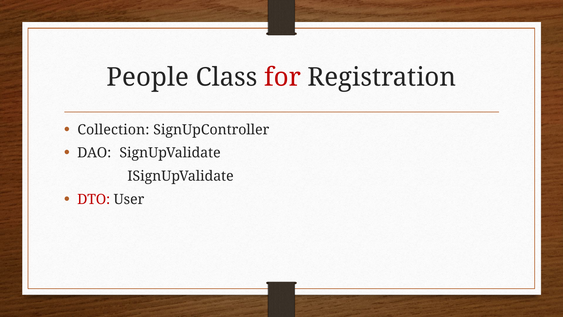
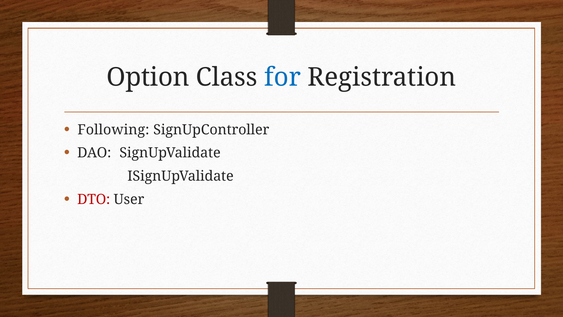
People: People -> Option
for colour: red -> blue
Collection: Collection -> Following
